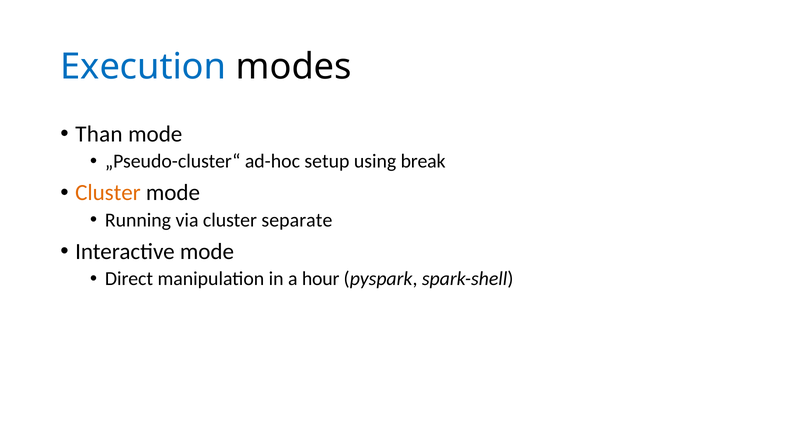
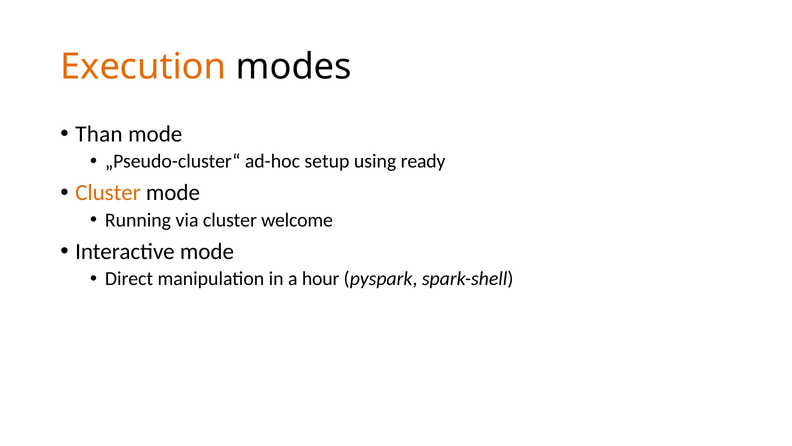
Execution colour: blue -> orange
break: break -> ready
separate: separate -> welcome
